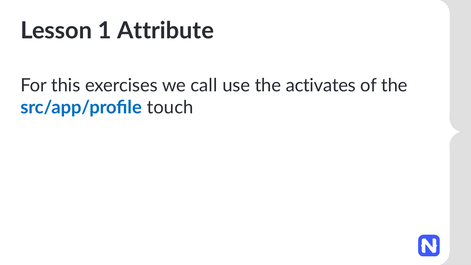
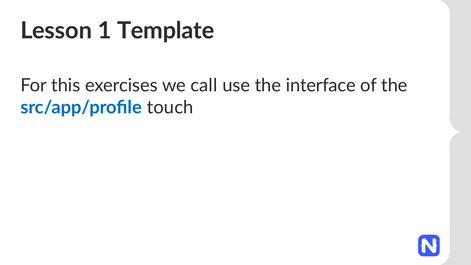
Attribute: Attribute -> Template
activates: activates -> interface
